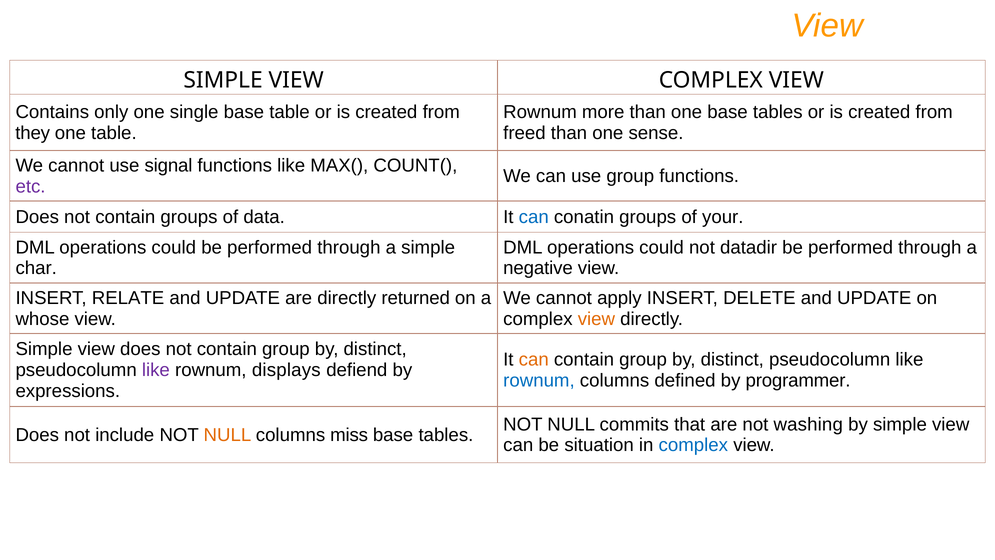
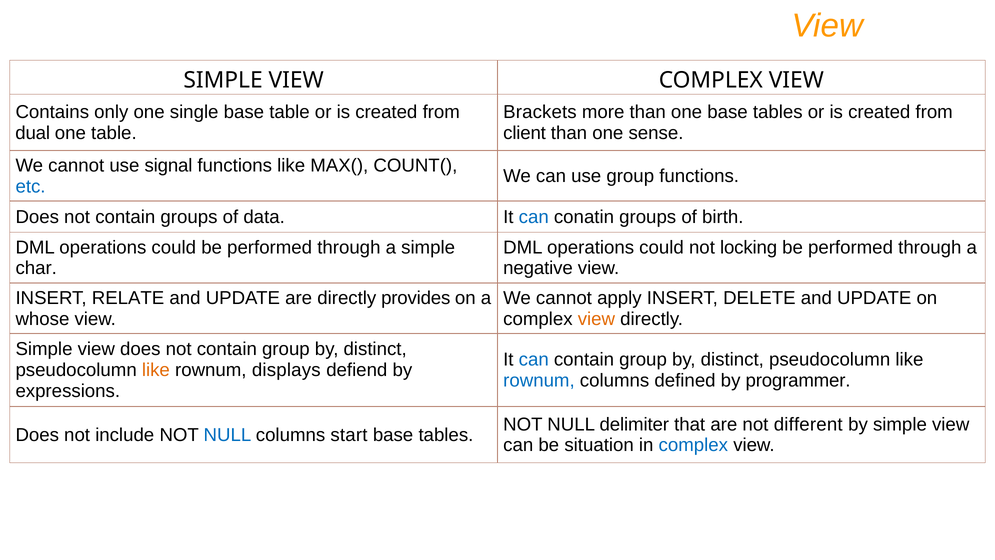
Rownum at (540, 112): Rownum -> Brackets
they: they -> dual
freed: freed -> client
etc colour: purple -> blue
your: your -> birth
datadir: datadir -> locking
returned: returned -> provides
can at (534, 360) colour: orange -> blue
like at (156, 370) colour: purple -> orange
commits: commits -> delimiter
washing: washing -> different
NULL at (227, 435) colour: orange -> blue
miss: miss -> start
